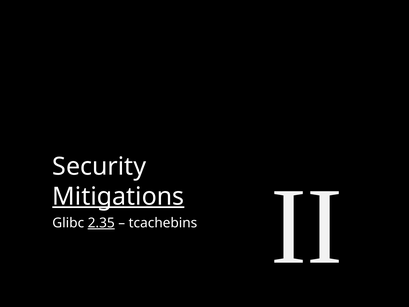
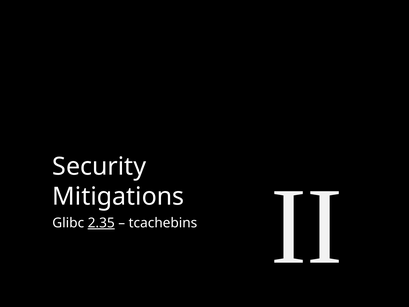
Mitigations underline: present -> none
